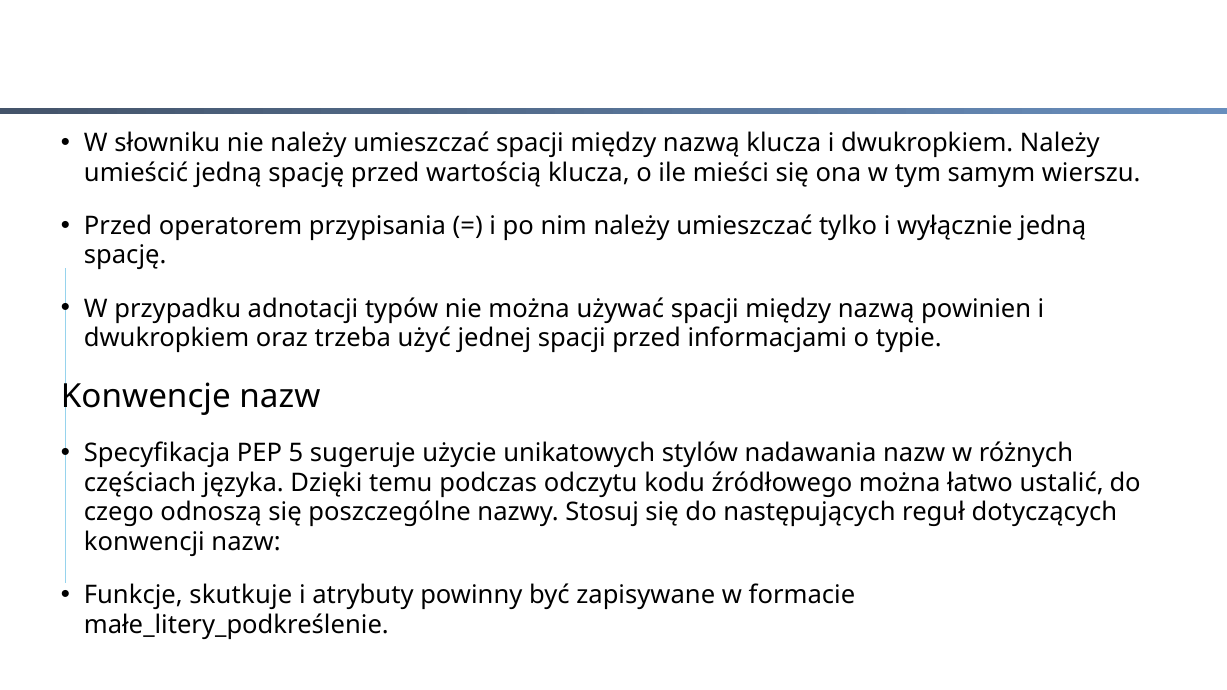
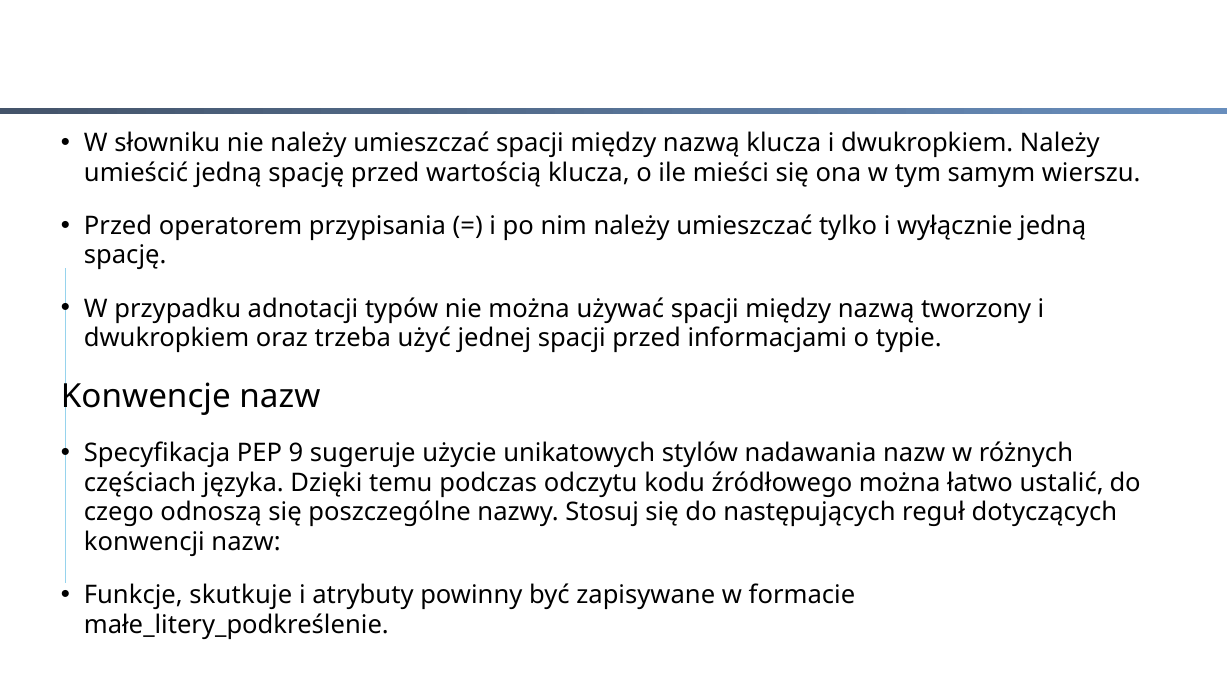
powinien: powinien -> tworzony
5: 5 -> 9
